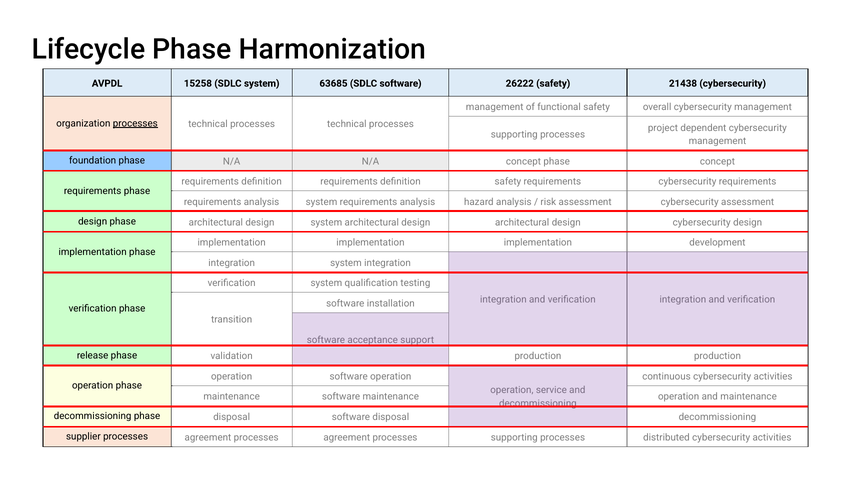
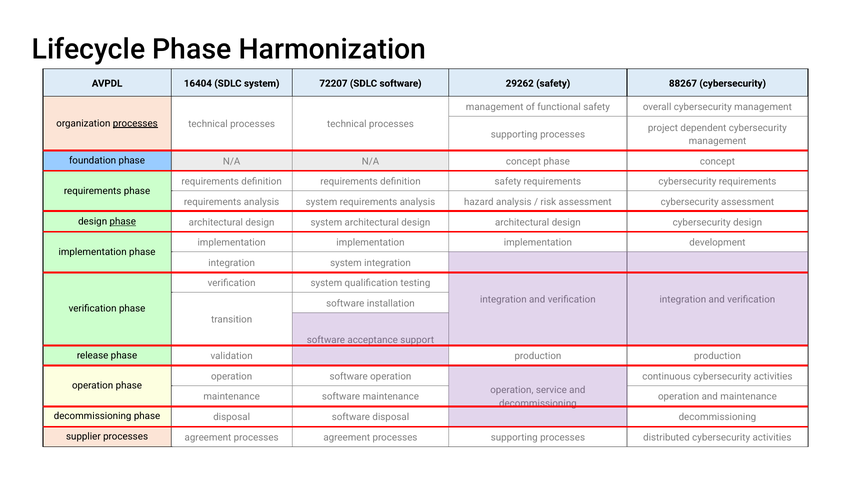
15258: 15258 -> 16404
63685: 63685 -> 72207
26222: 26222 -> 29262
21438: 21438 -> 88267
phase at (123, 221) underline: none -> present
